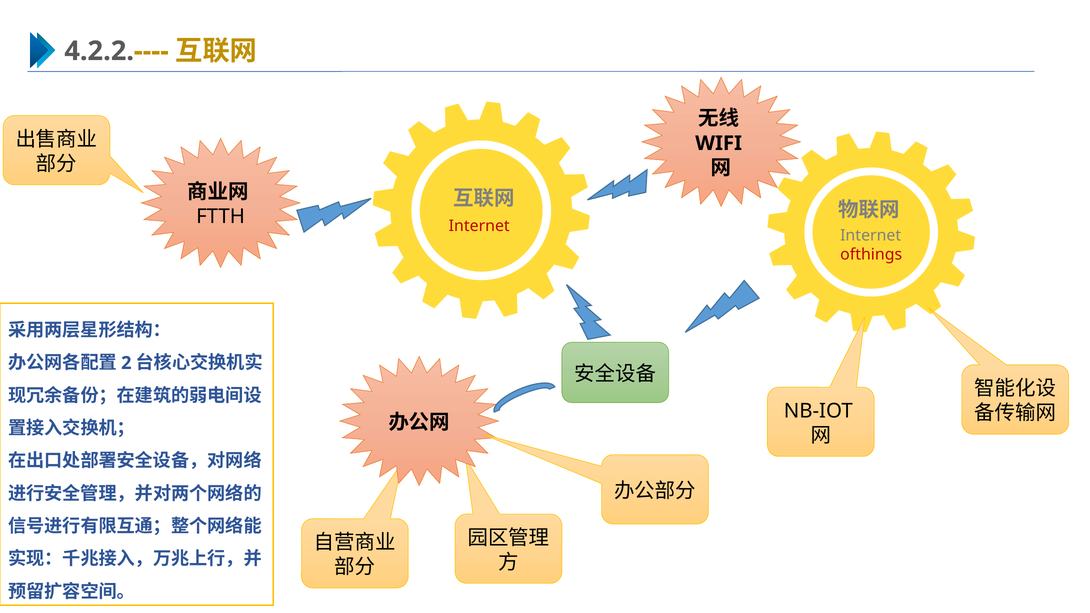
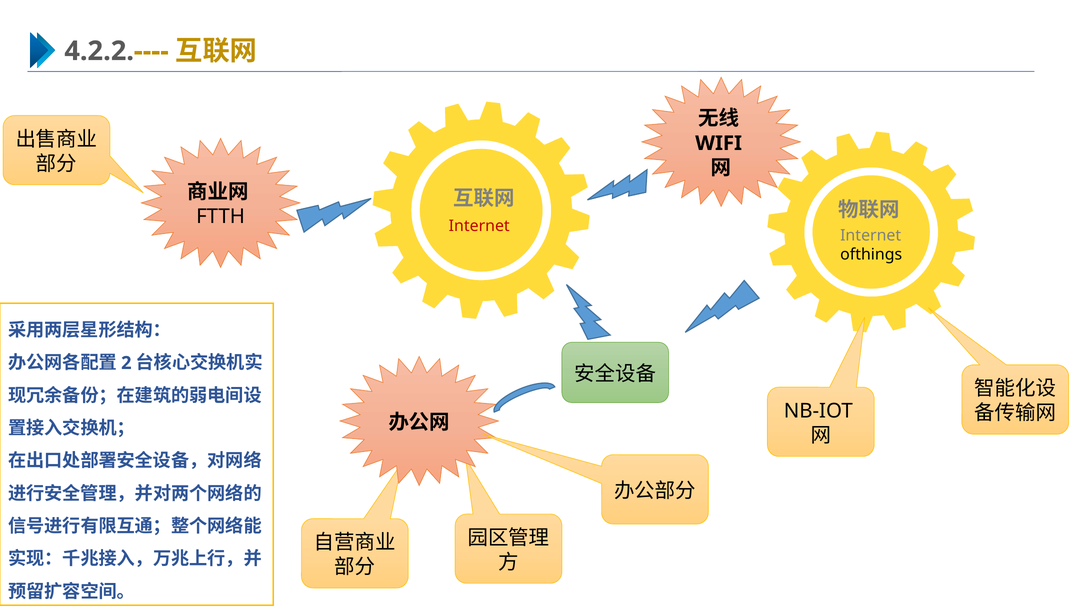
ofthings colour: red -> black
